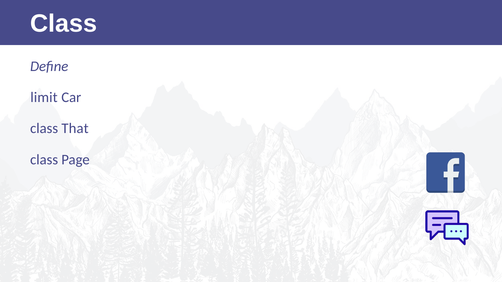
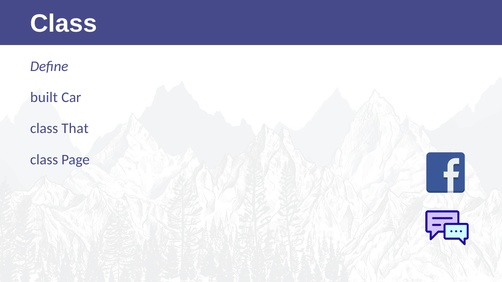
limit: limit -> built
